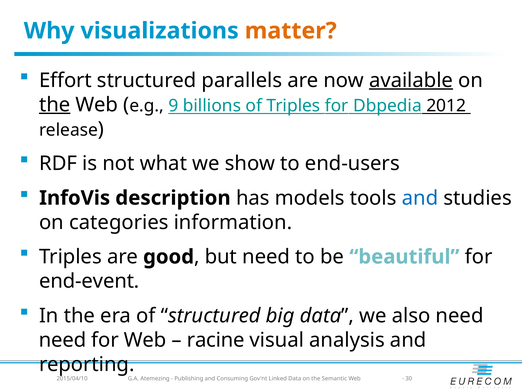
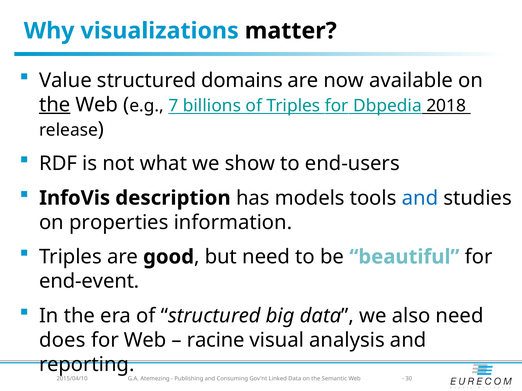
matter colour: orange -> black
Effort: Effort -> Value
parallels: parallels -> domains
available underline: present -> none
9: 9 -> 7
2012: 2012 -> 2018
categories: categories -> properties
need at (63, 340): need -> does
